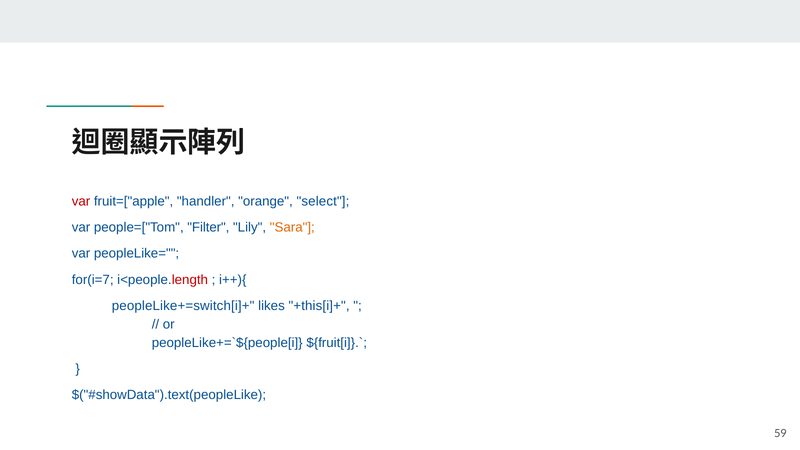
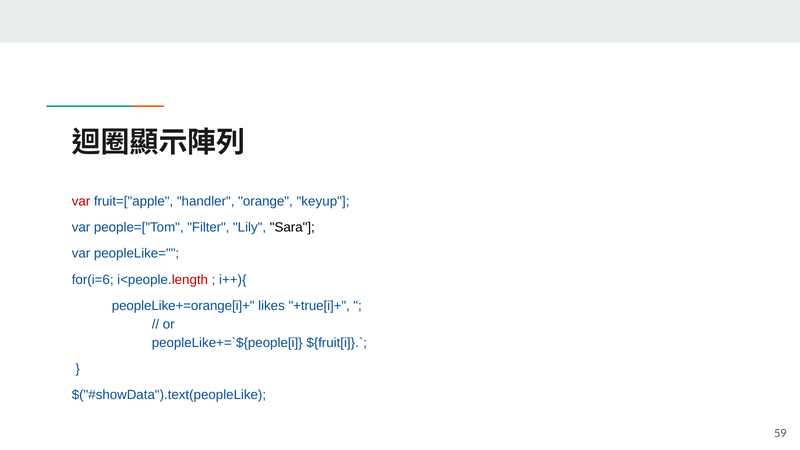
select: select -> keyup
Sara colour: orange -> black
for(i=7: for(i=7 -> for(i=6
peopleLike+=switch[i]+: peopleLike+=switch[i]+ -> peopleLike+=orange[i]+
+this[i]+: +this[i]+ -> +true[i]+
